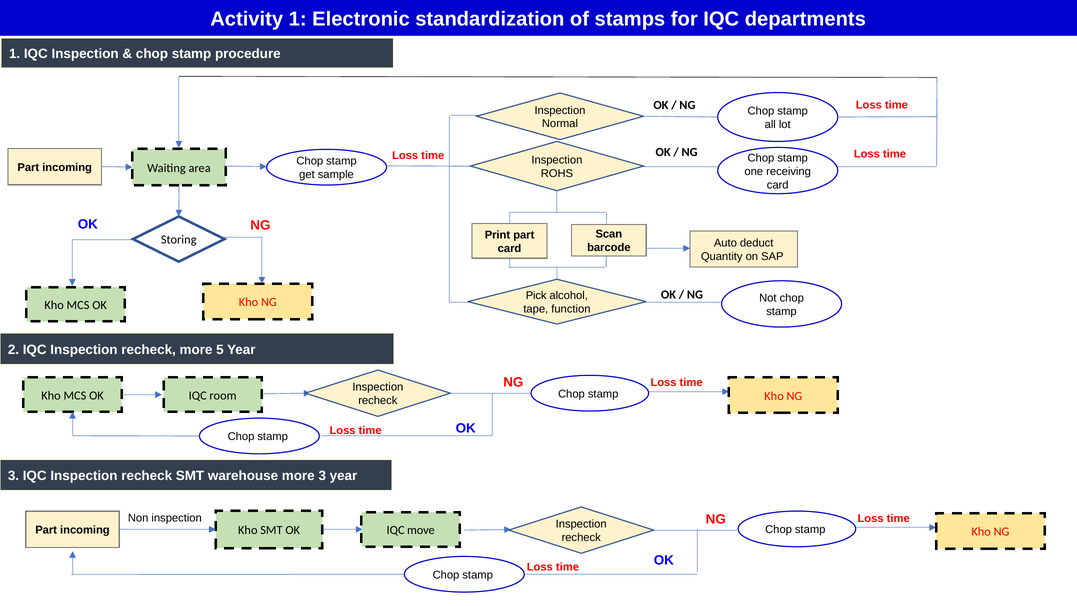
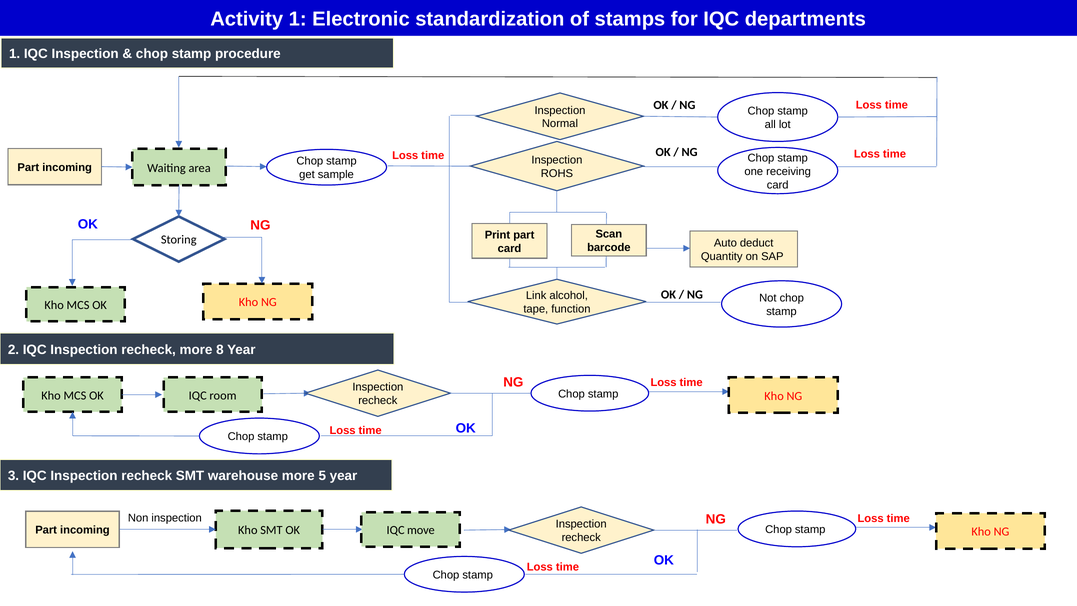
Pick: Pick -> Link
5: 5 -> 8
more 3: 3 -> 5
